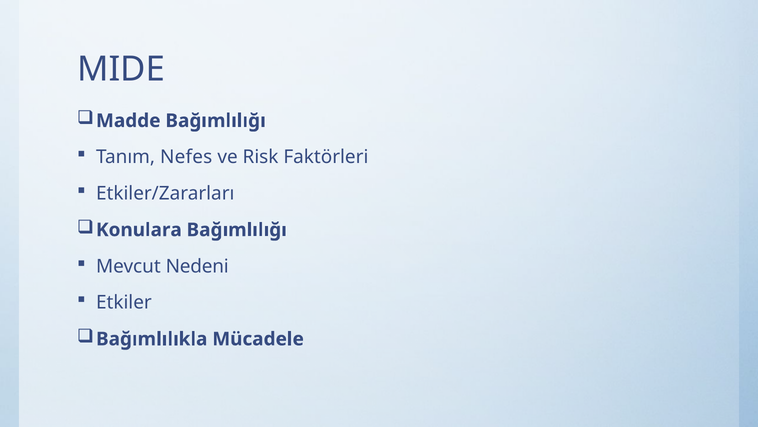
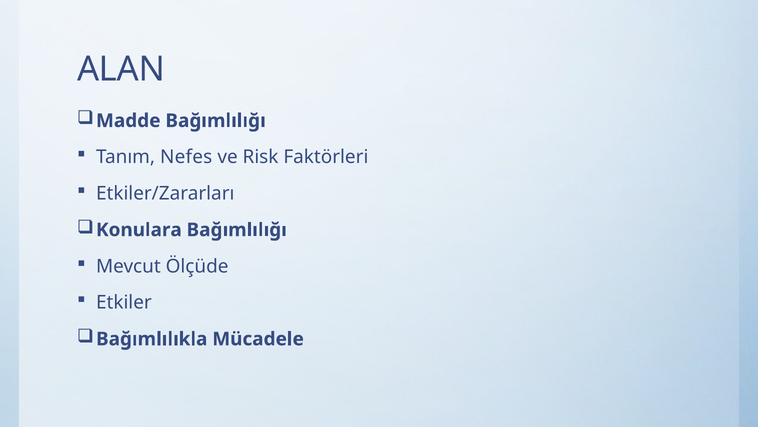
MIDE: MIDE -> ALAN
Nedeni: Nedeni -> Ölçüde
